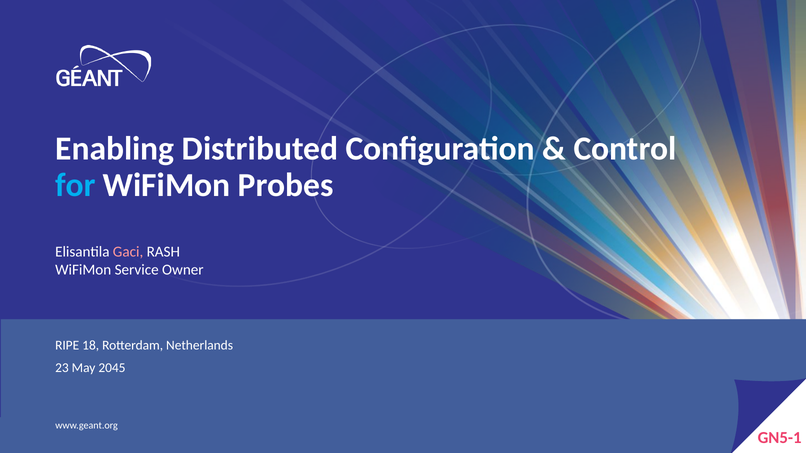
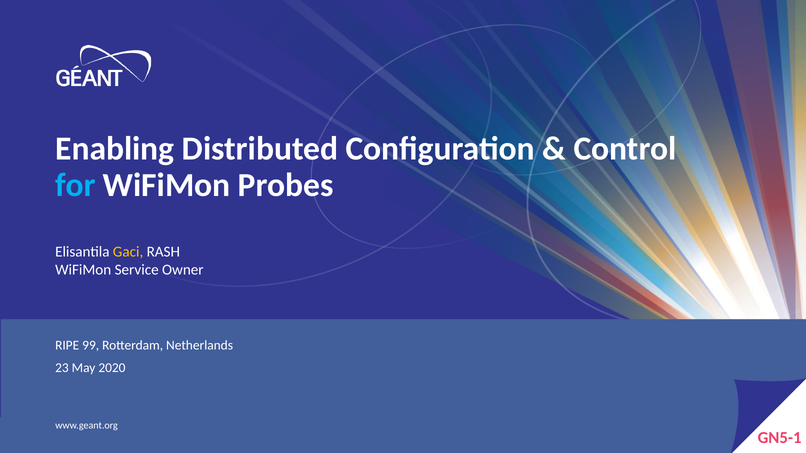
Gaci colour: pink -> yellow
18: 18 -> 99
2045: 2045 -> 2020
